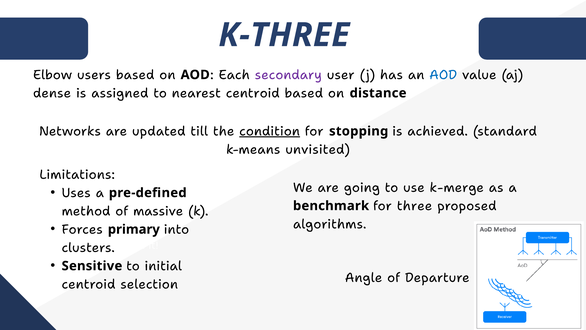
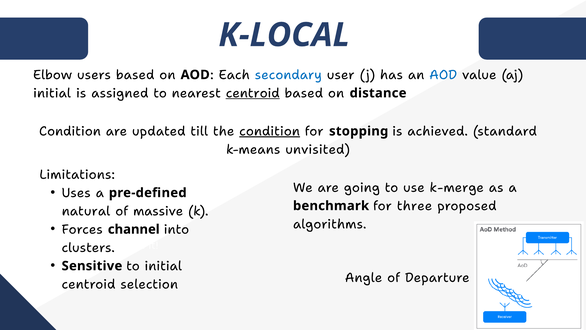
K-THREE: K-THREE -> K-LOCAL
secondary colour: purple -> blue
dense at (52, 93): dense -> initial
centroid at (253, 93) underline: none -> present
Networks at (70, 131): Networks -> Condition
method: method -> natural
primary: primary -> channel
